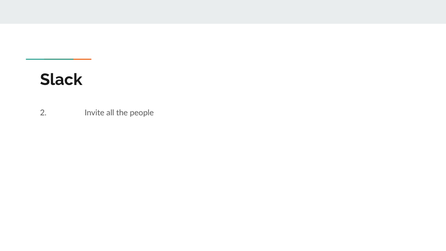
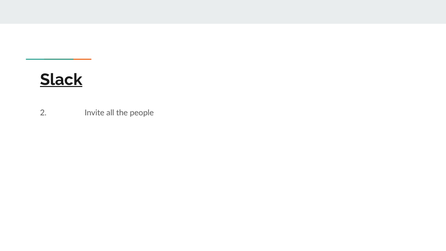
Slack underline: none -> present
